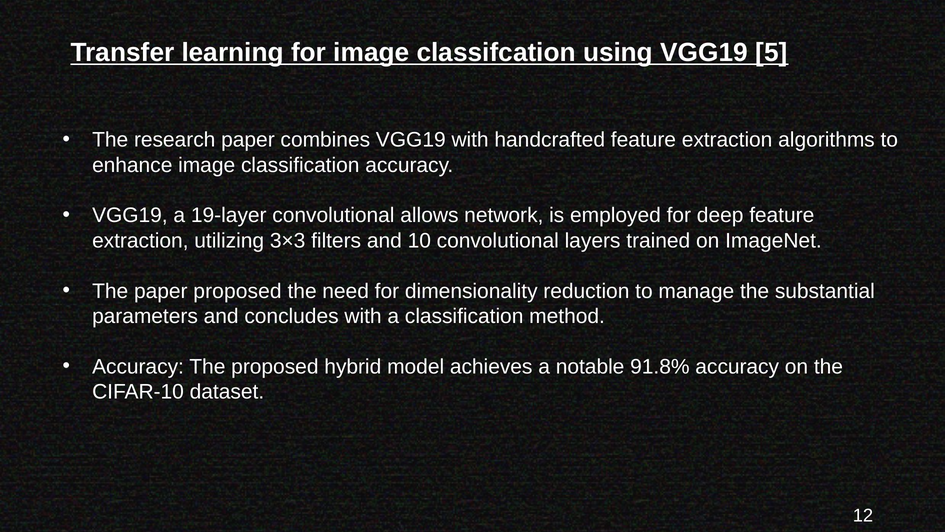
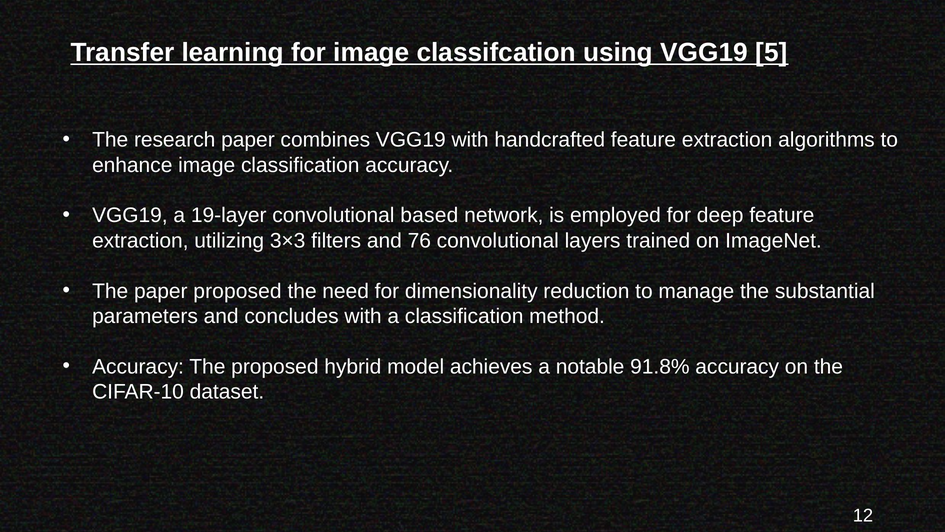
allows: allows -> based
10: 10 -> 76
